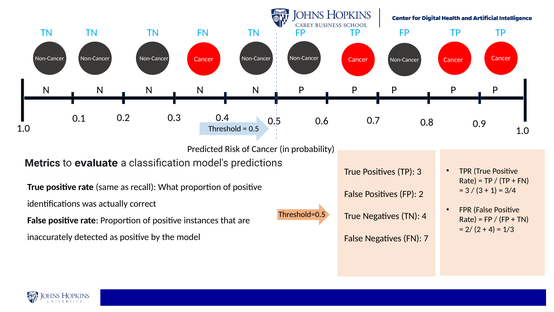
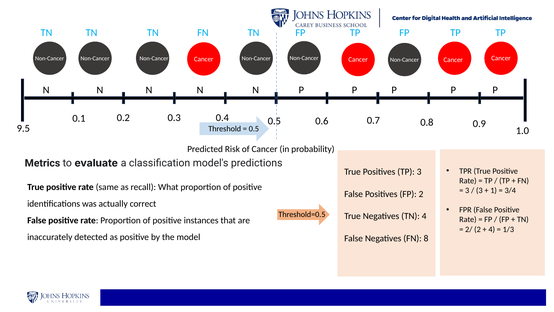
1.0 at (23, 128): 1.0 -> 9.5
7: 7 -> 8
